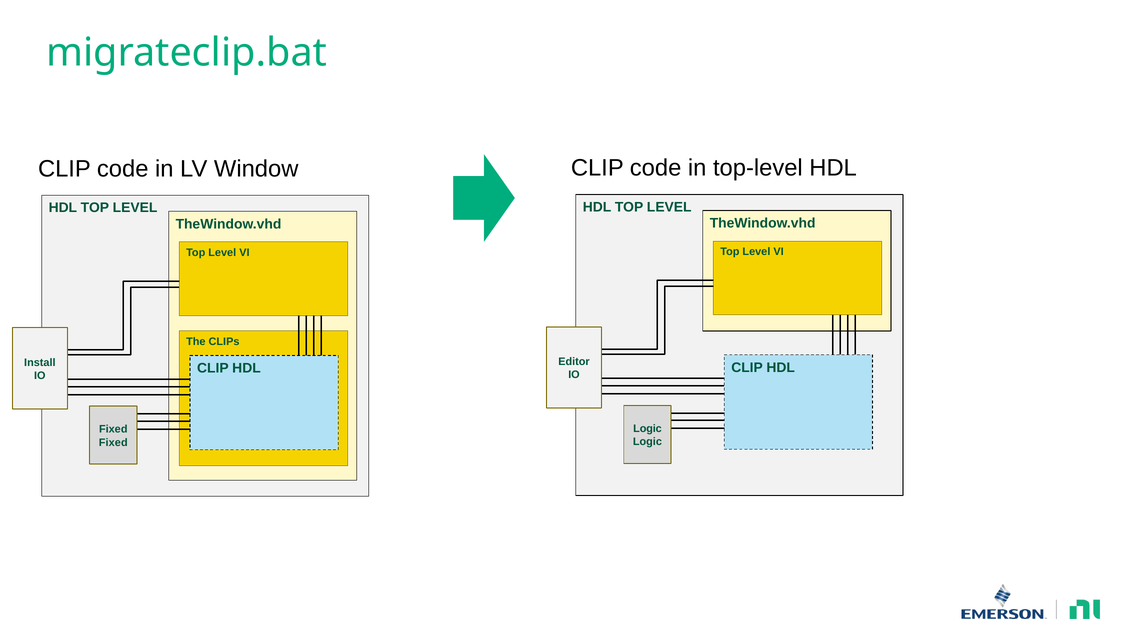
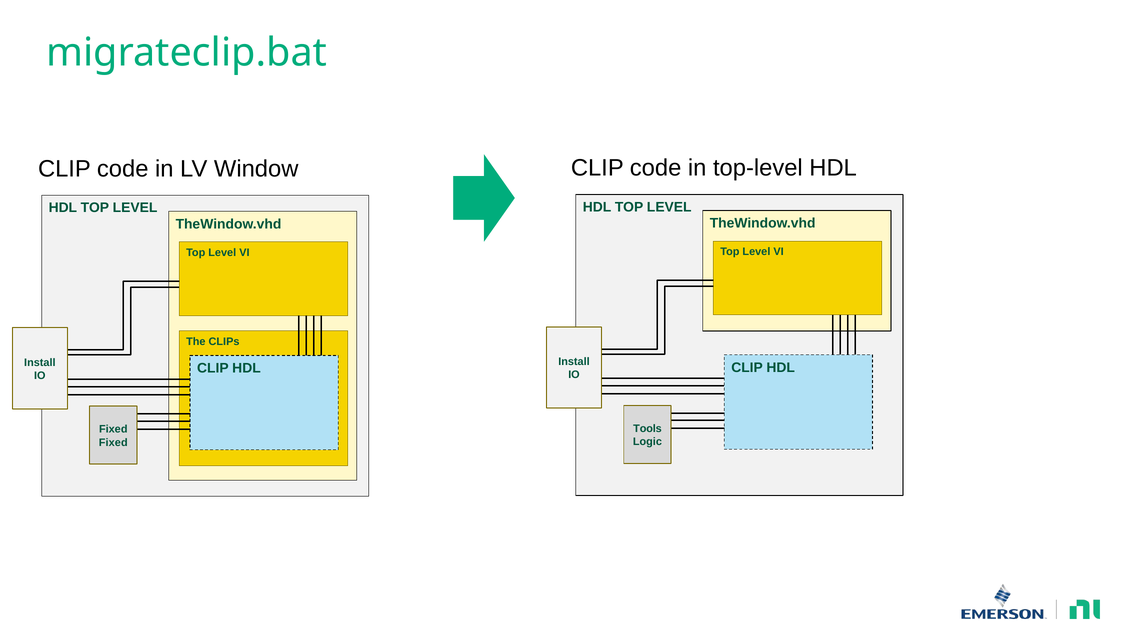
Editor at (574, 362): Editor -> Install
Logic at (648, 429): Logic -> Tools
